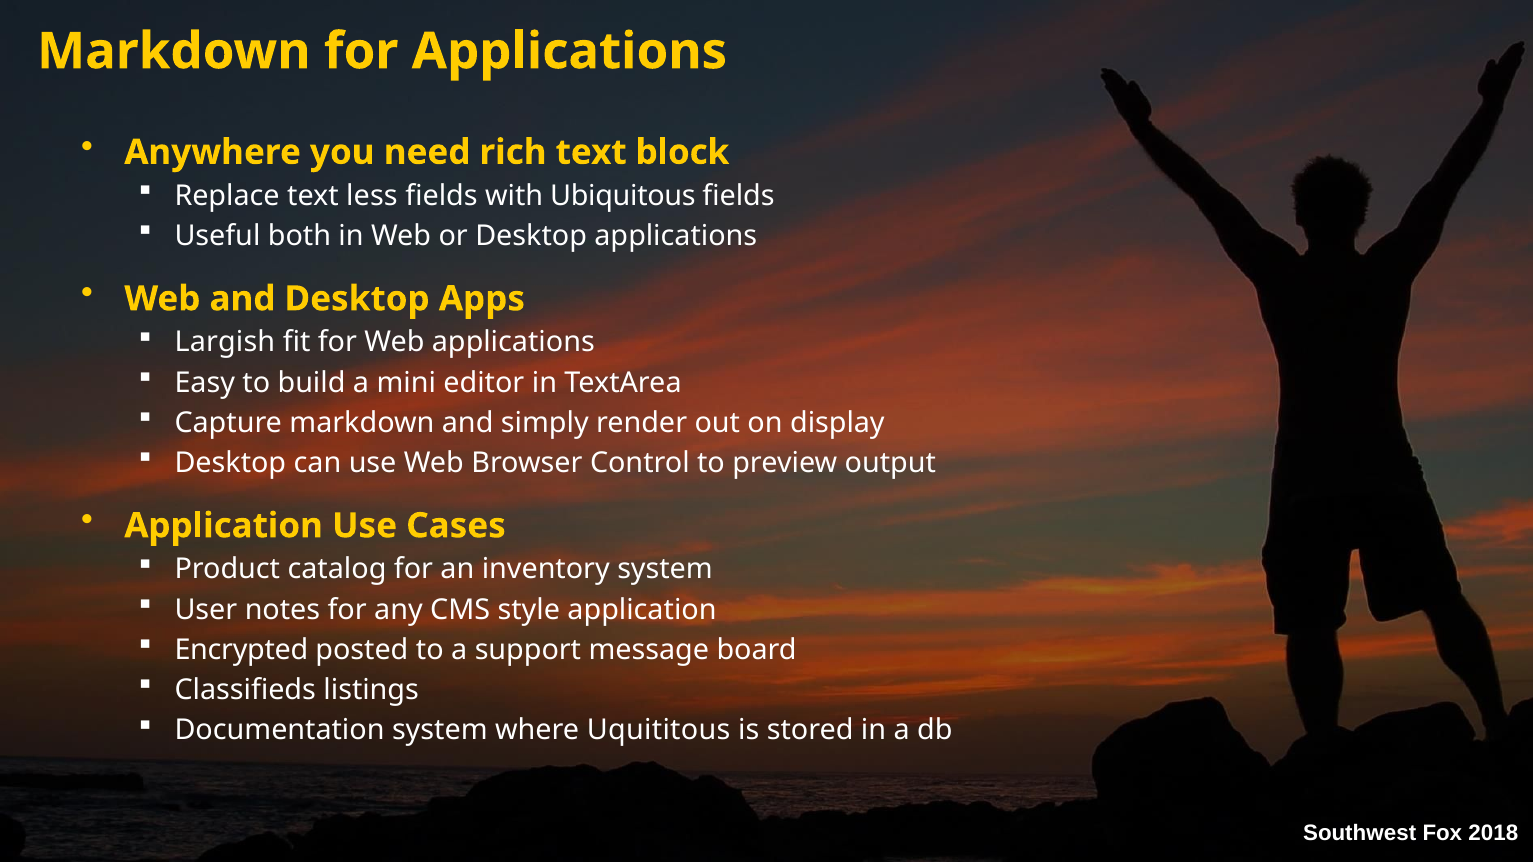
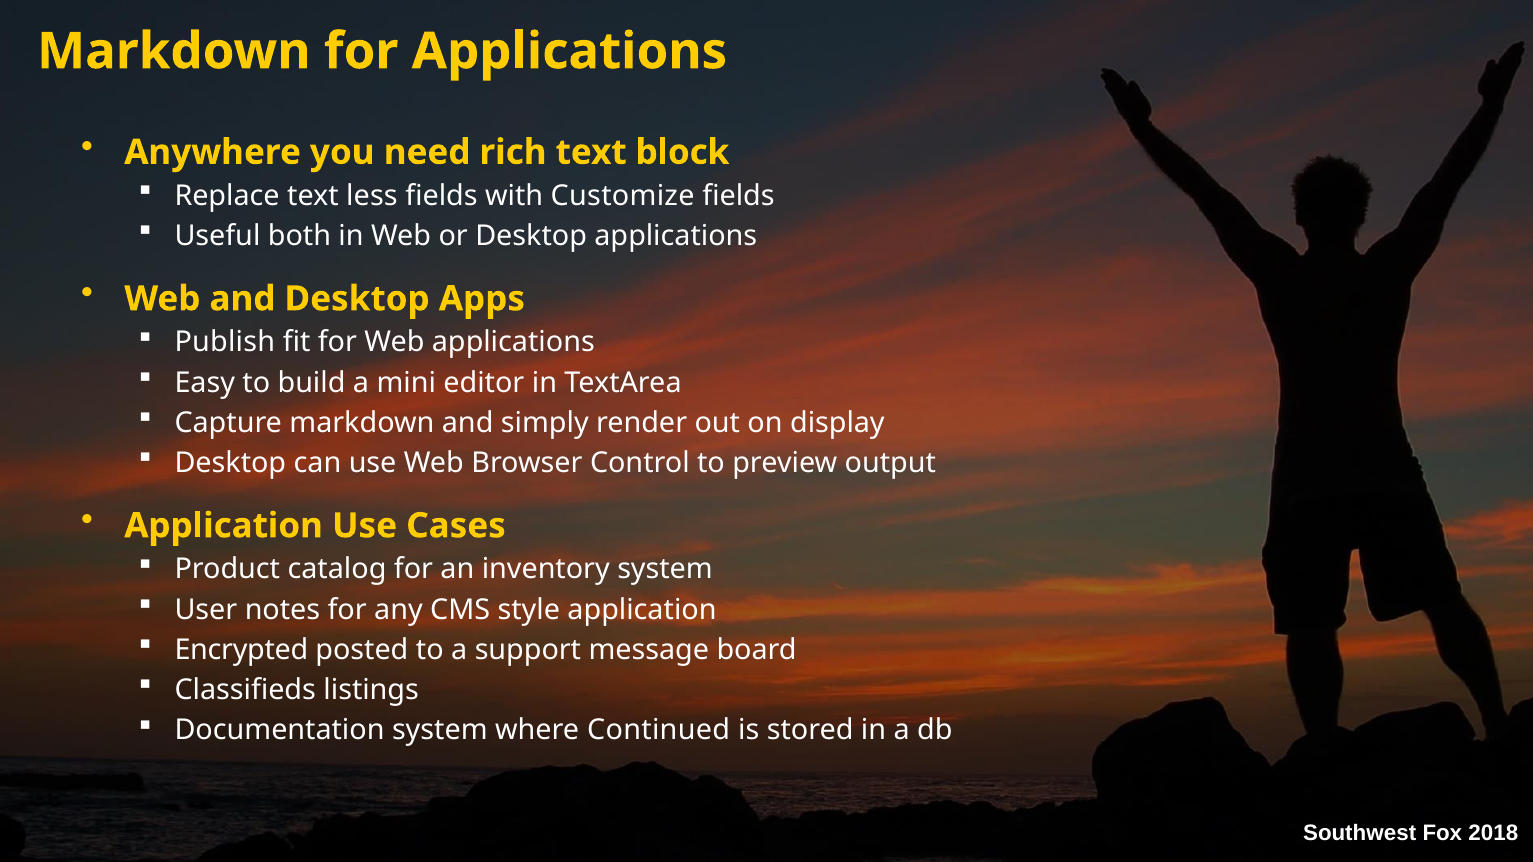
Ubiquitous: Ubiquitous -> Customize
Largish: Largish -> Publish
Uquititous: Uquititous -> Continued
